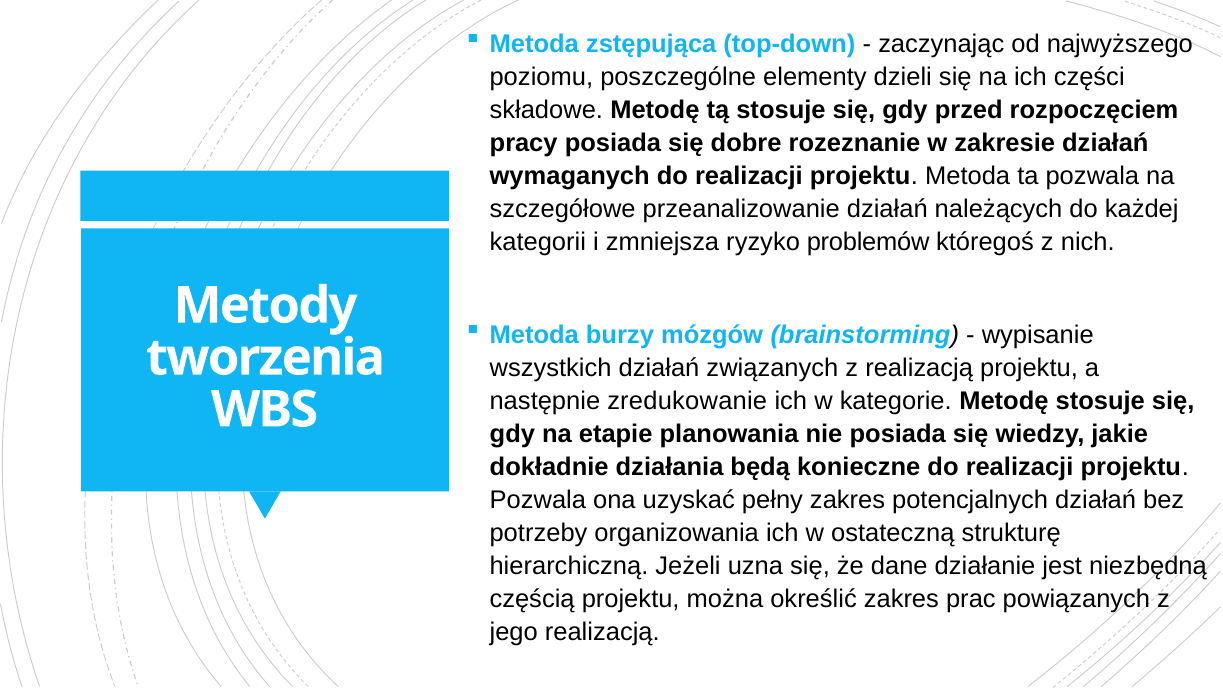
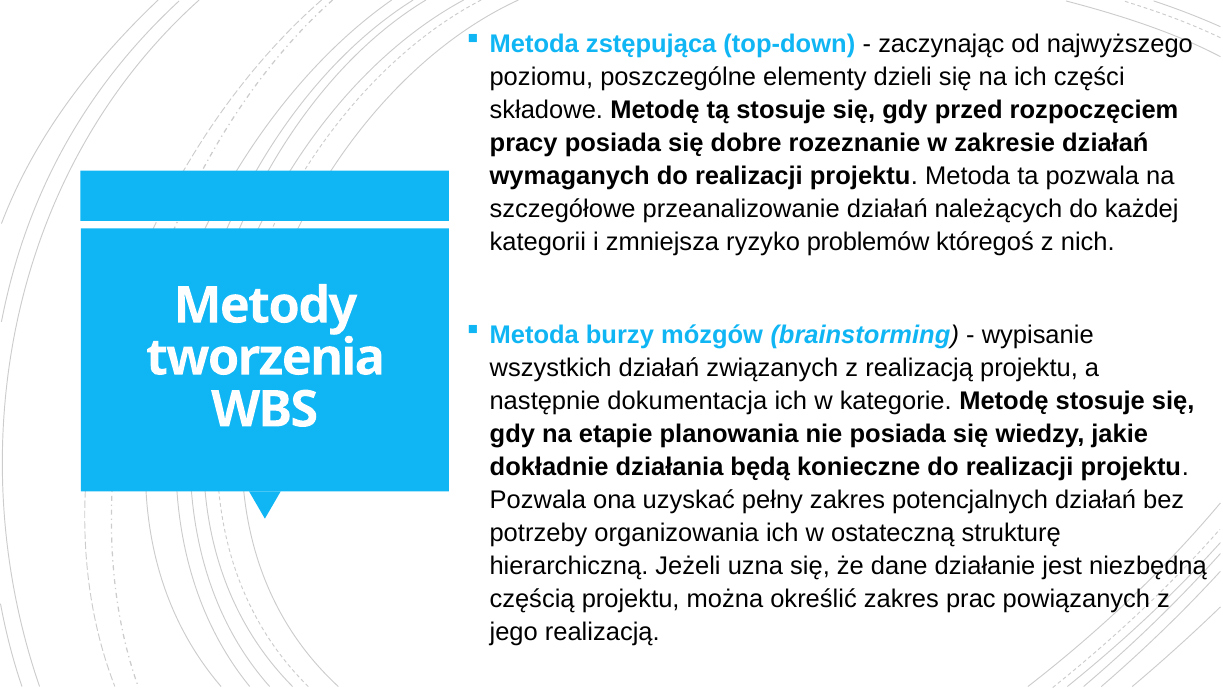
zredukowanie: zredukowanie -> dokumentacja
